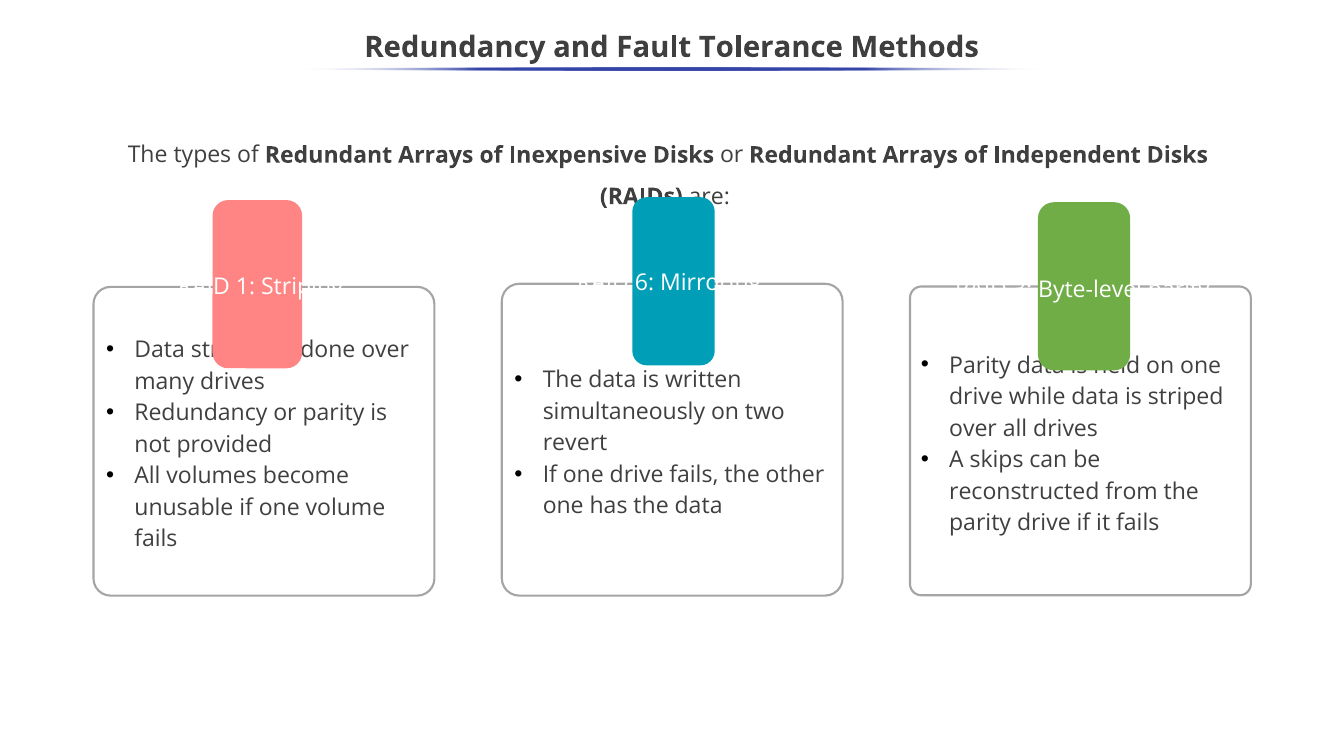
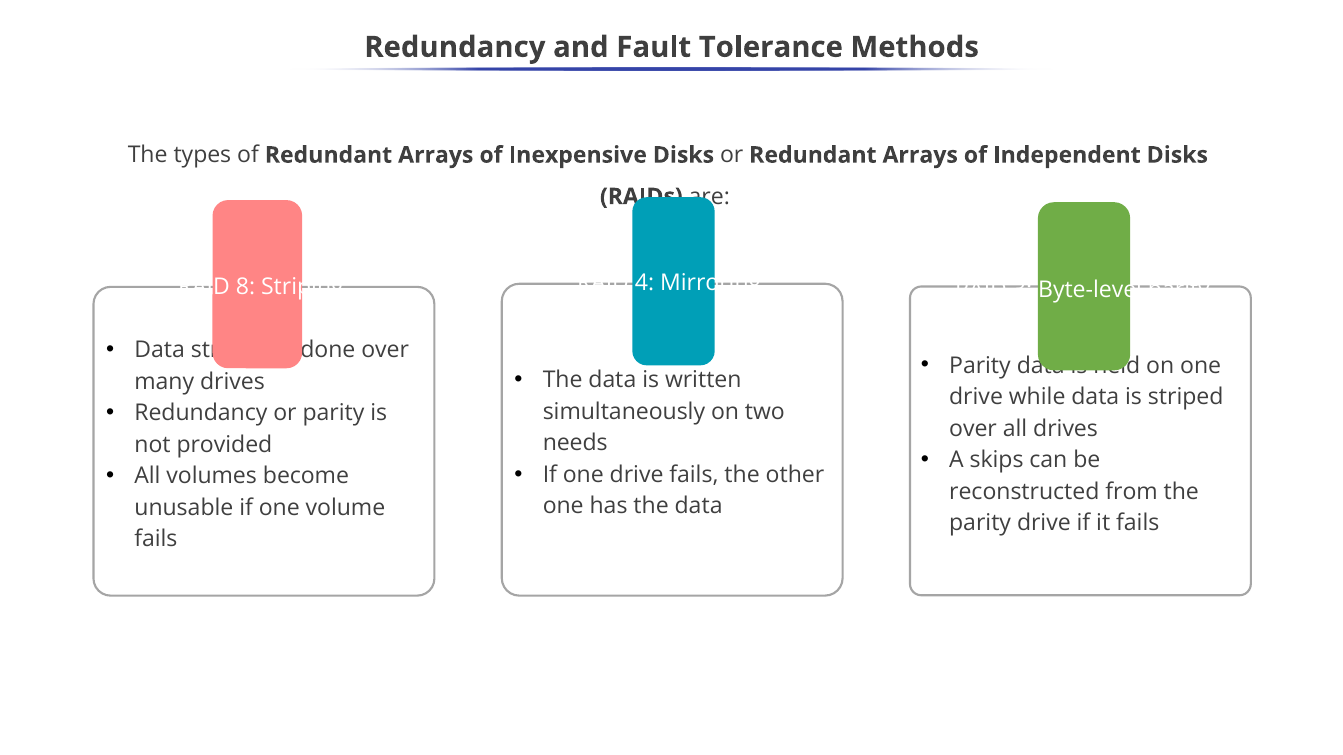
6: 6 -> 4
1: 1 -> 8
revert: revert -> needs
